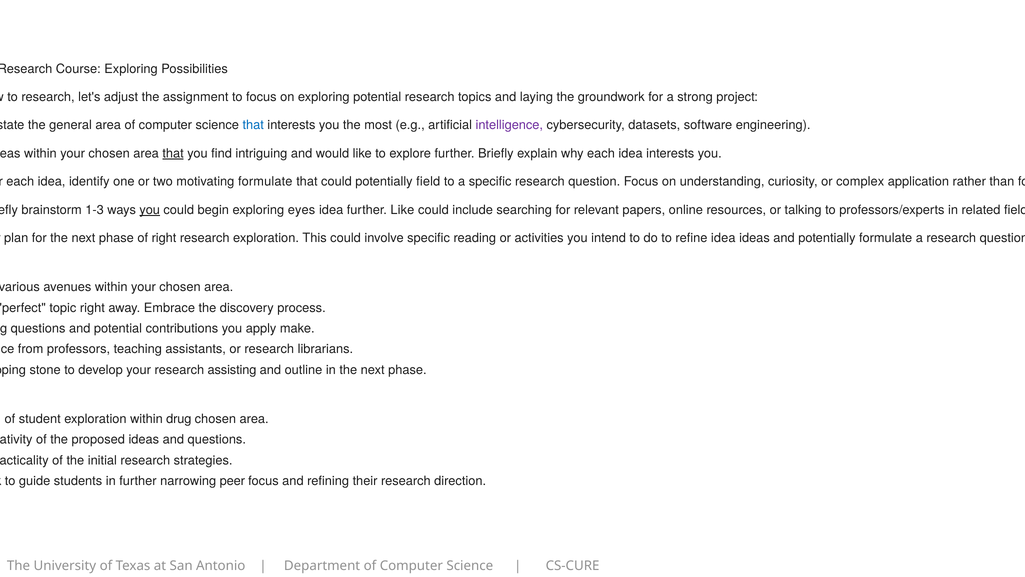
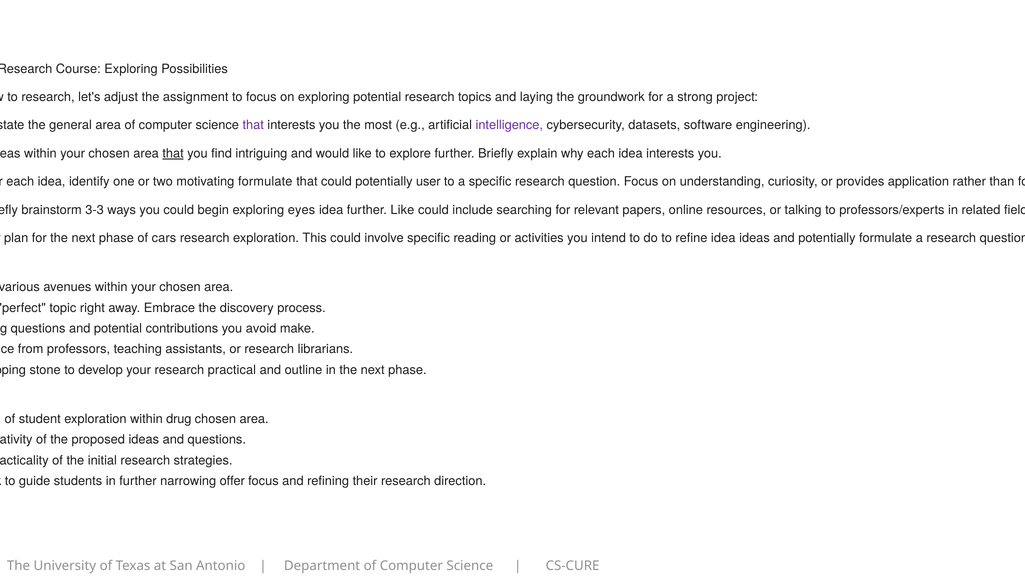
that at (253, 125) colour: blue -> purple
field: field -> user
complex: complex -> provides
1-3: 1-3 -> 3-3
you at (150, 210) underline: present -> none
of right: right -> cars
apply: apply -> avoid
assisting: assisting -> practical
peer: peer -> offer
